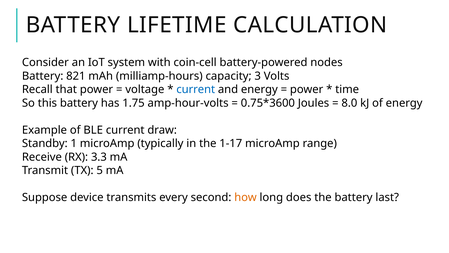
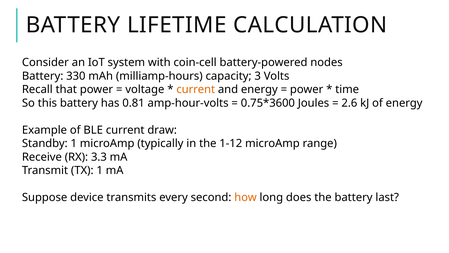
821: 821 -> 330
current at (196, 89) colour: blue -> orange
1.75: 1.75 -> 0.81
8.0: 8.0 -> 2.6
1-17: 1-17 -> 1-12
TX 5: 5 -> 1
